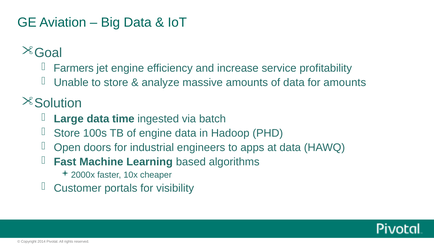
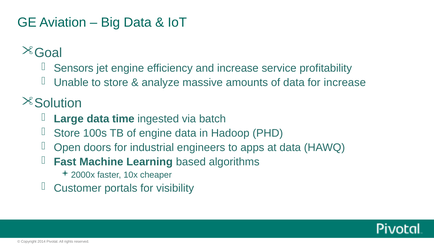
Farmers: Farmers -> Sensors
for amounts: amounts -> increase
